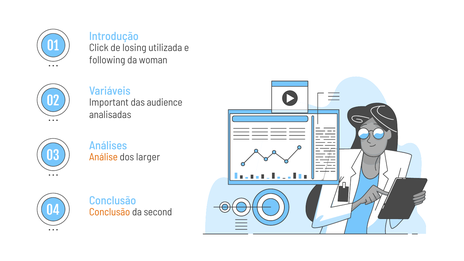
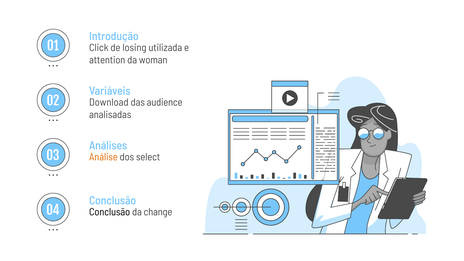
following: following -> attention
Important: Important -> Download
larger: larger -> select
Conclusão at (110, 212) colour: orange -> black
second: second -> change
